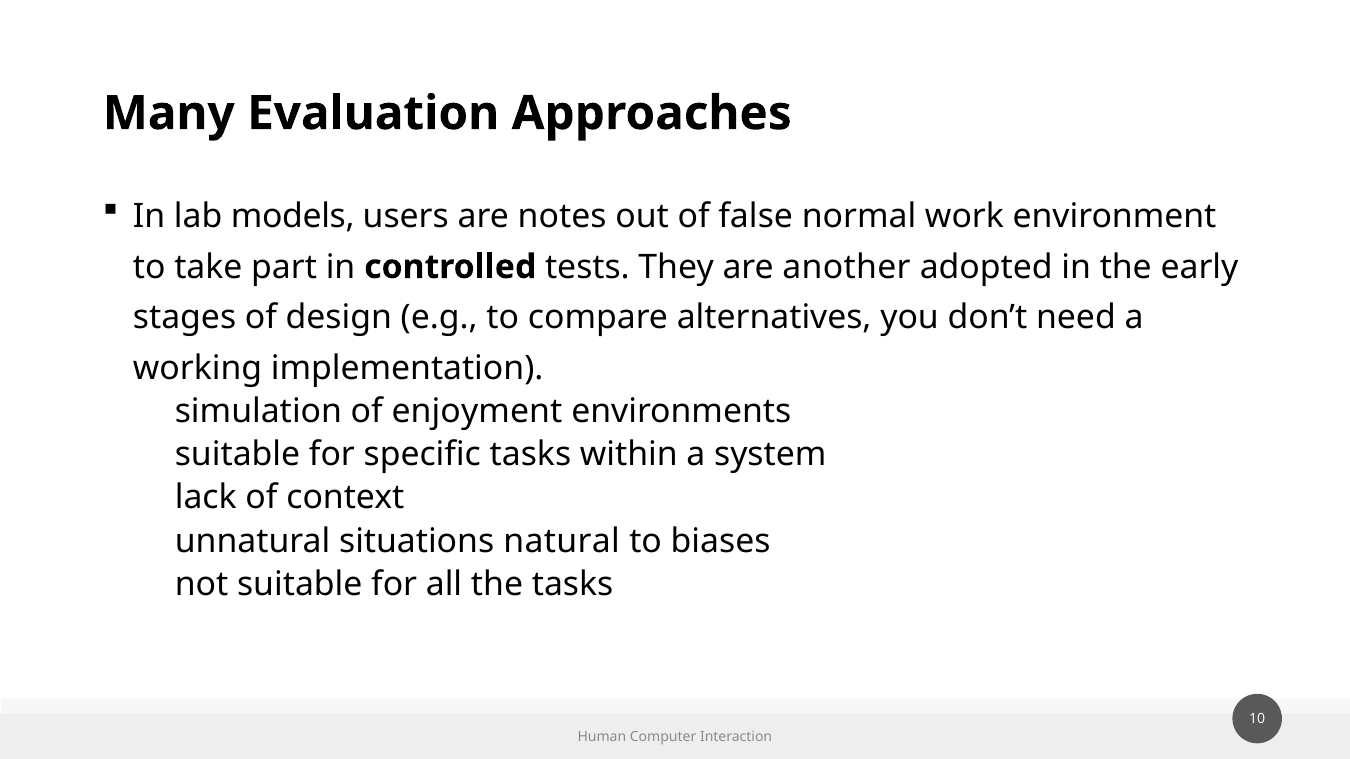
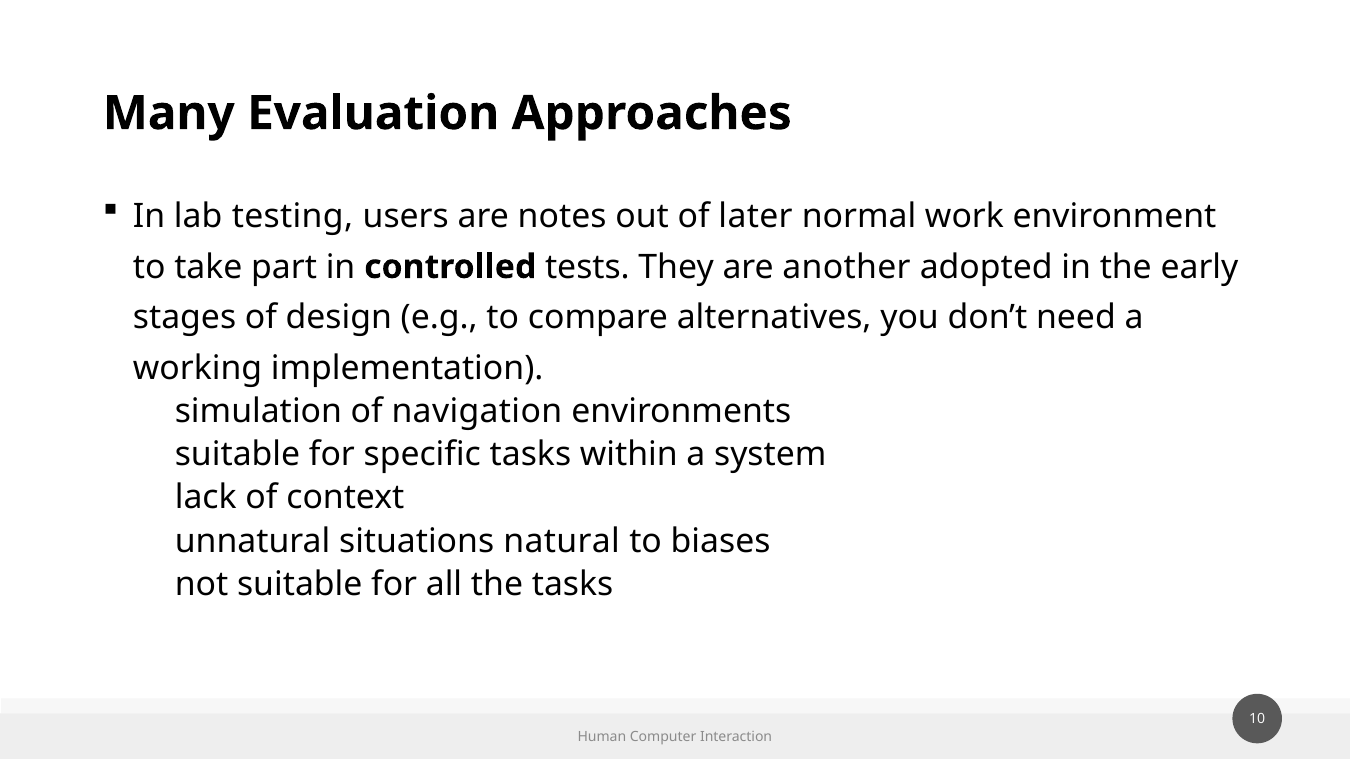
models: models -> testing
false: false -> later
enjoyment: enjoyment -> navigation
